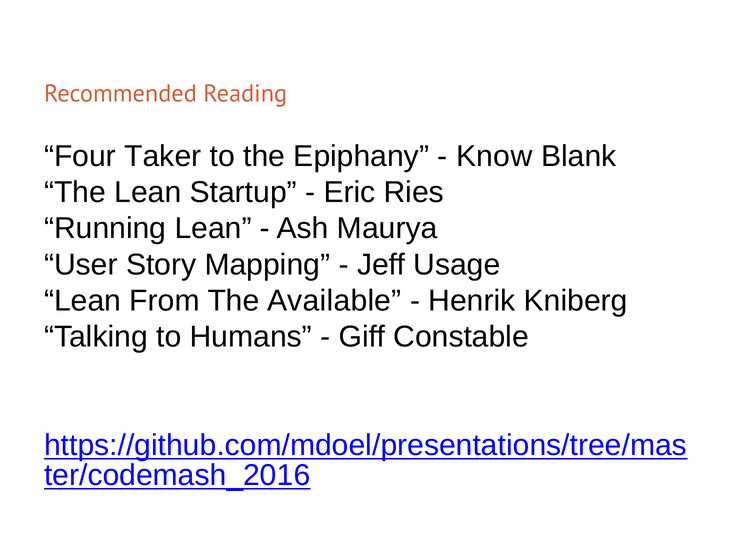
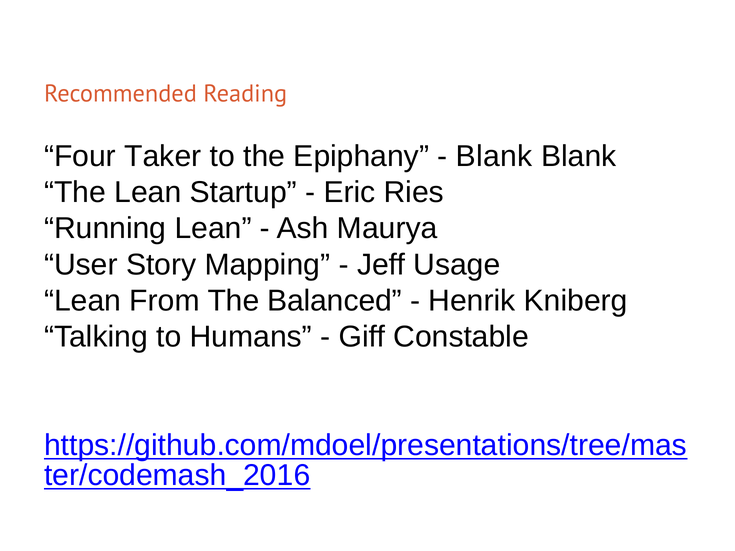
Know at (494, 156): Know -> Blank
Available: Available -> Balanced
